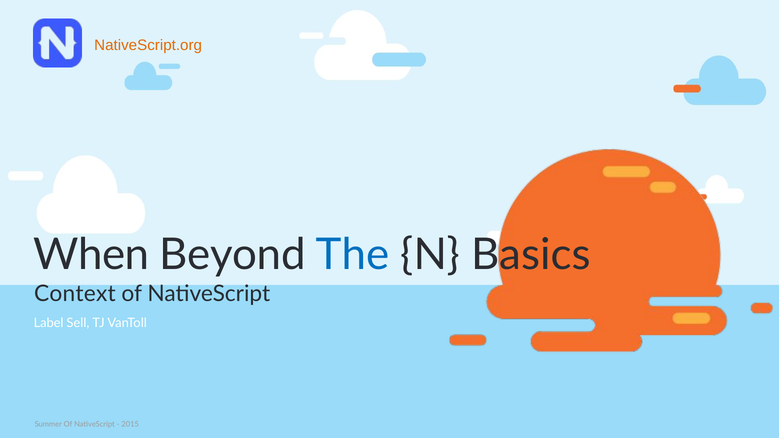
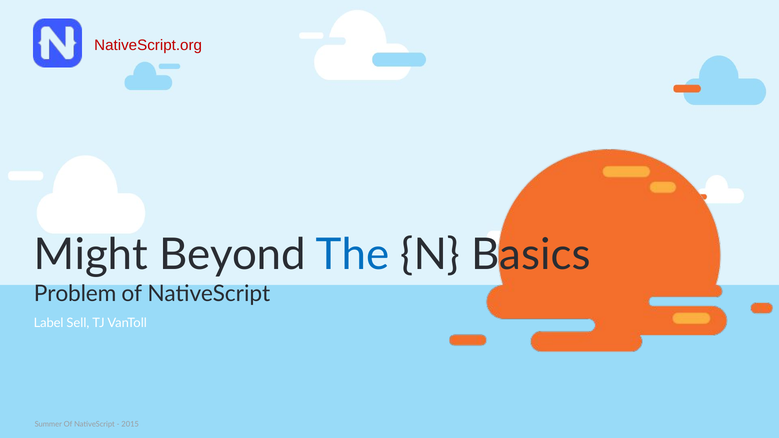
NativeScript.org colour: orange -> red
When: When -> Might
Context: Context -> Problem
